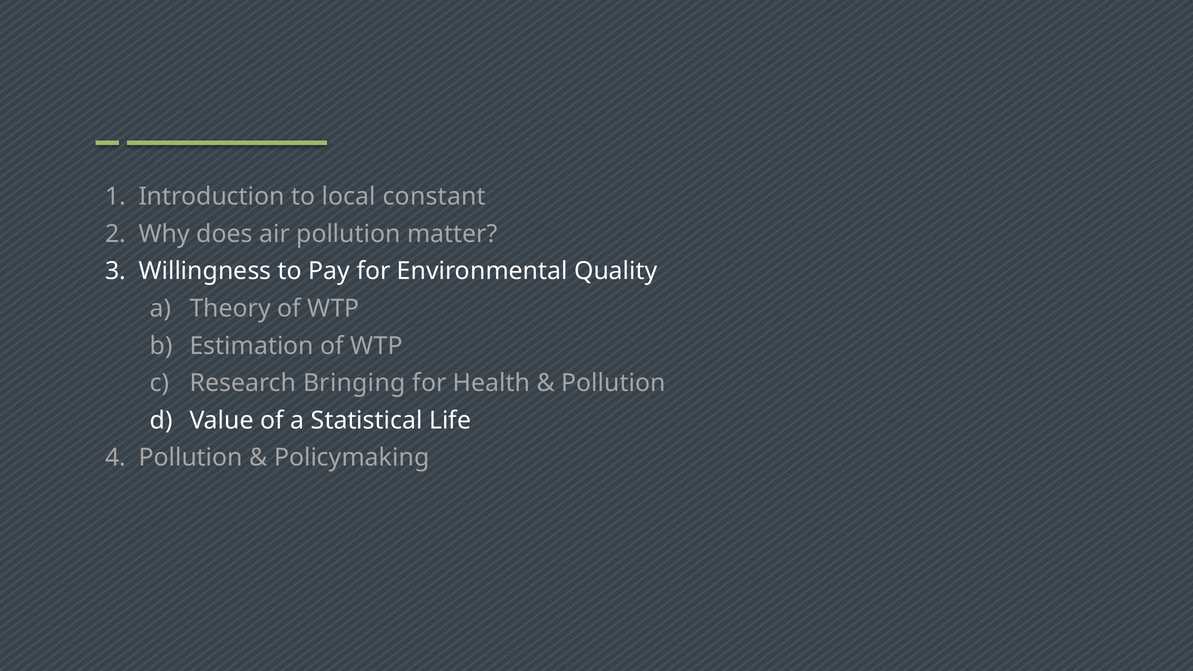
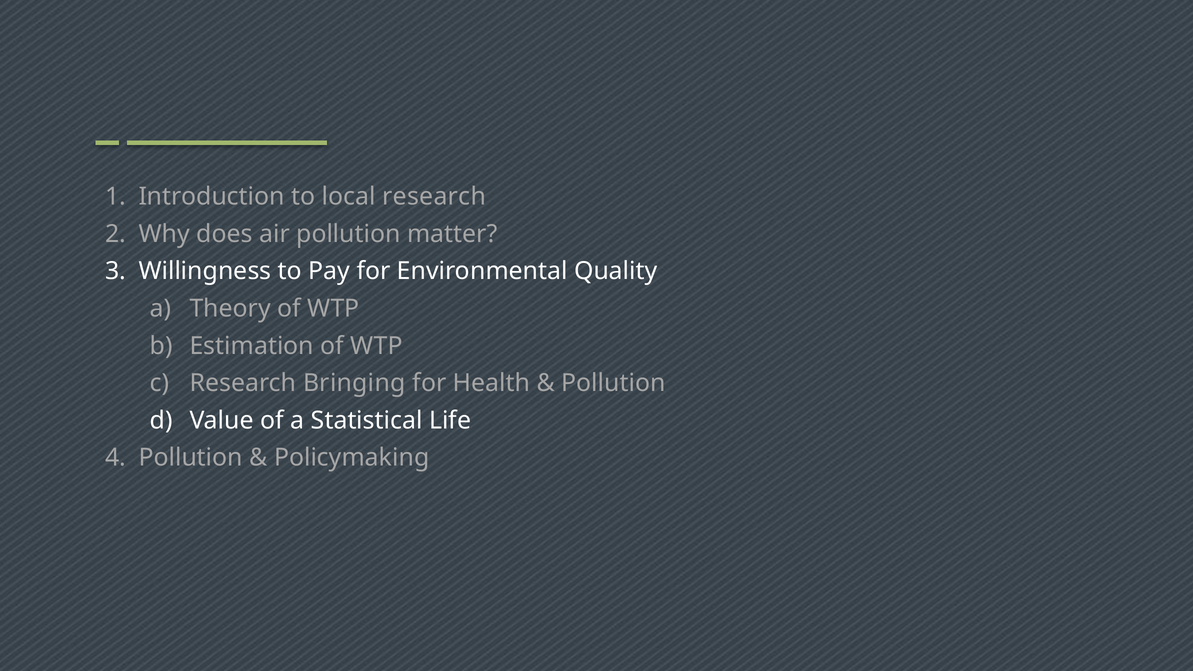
local constant: constant -> research
